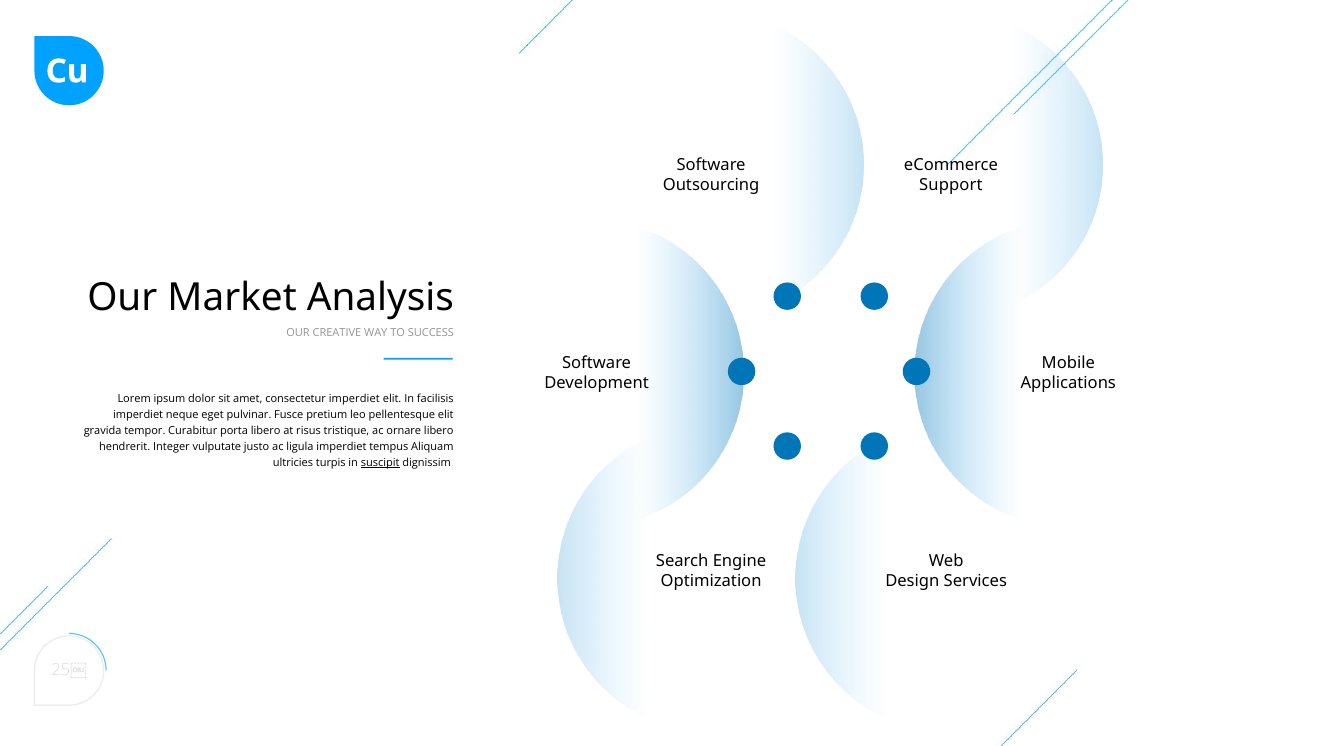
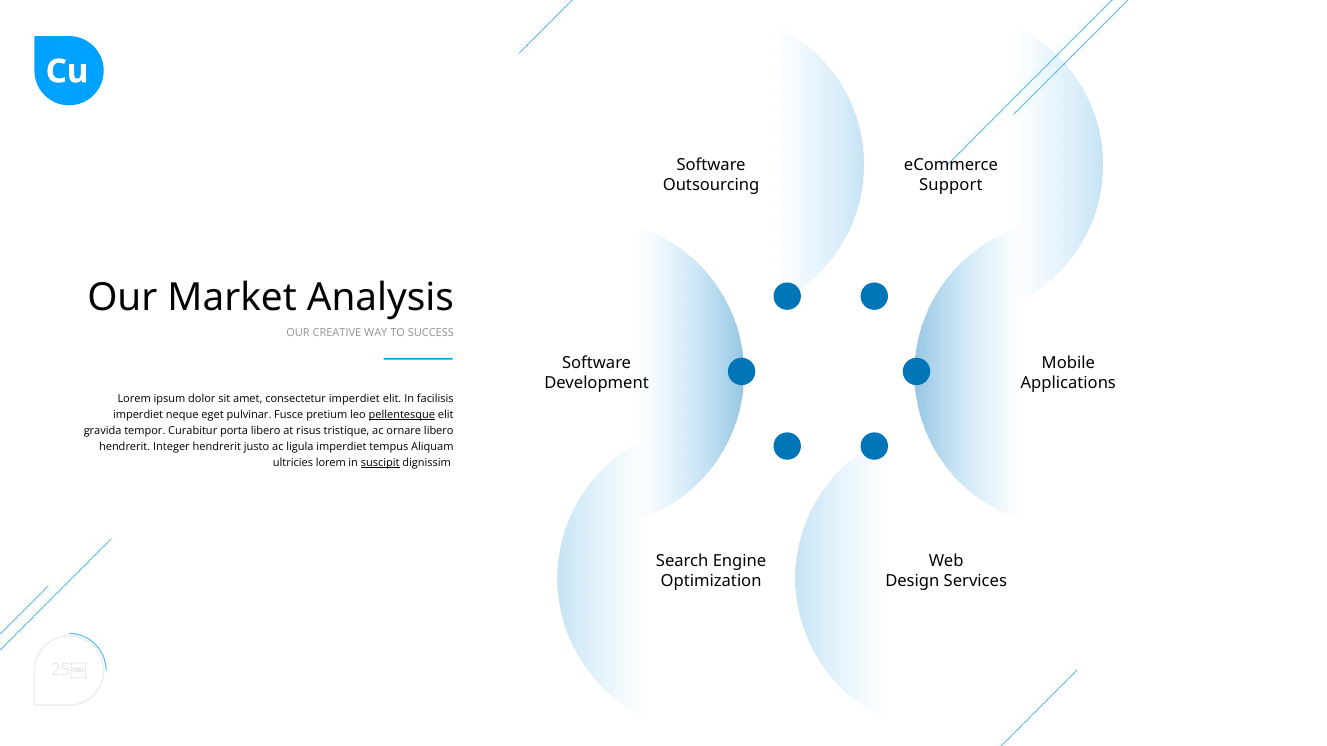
pellentesque underline: none -> present
Integer vulputate: vulputate -> hendrerit
ultricies turpis: turpis -> lorem
